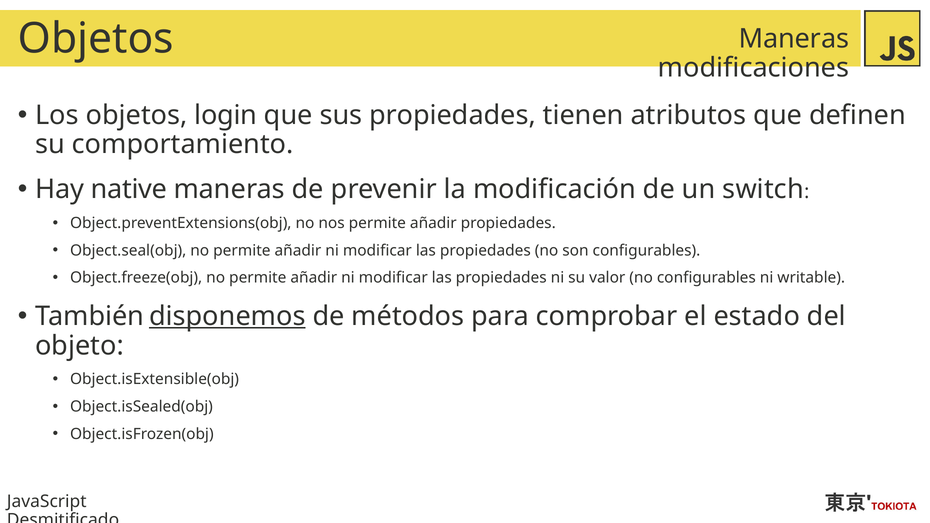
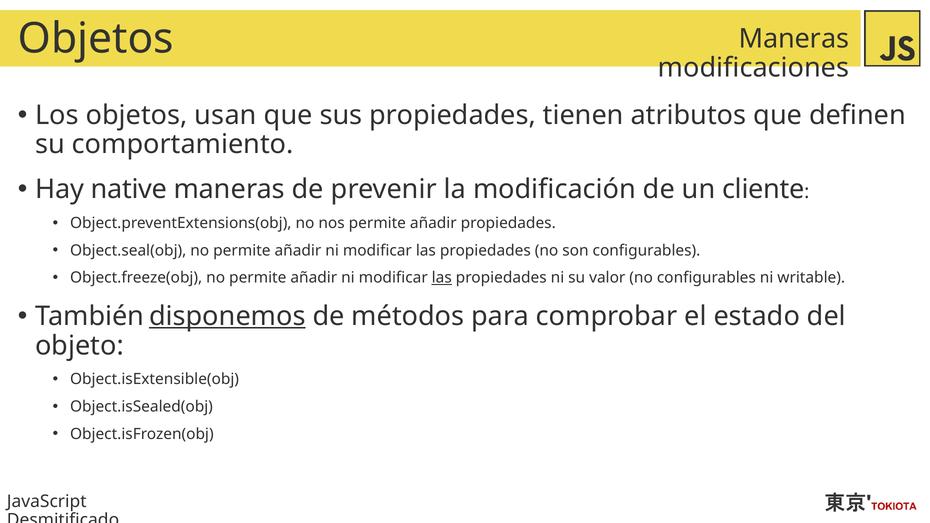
login: login -> usan
switch: switch -> cliente
las at (442, 278) underline: none -> present
